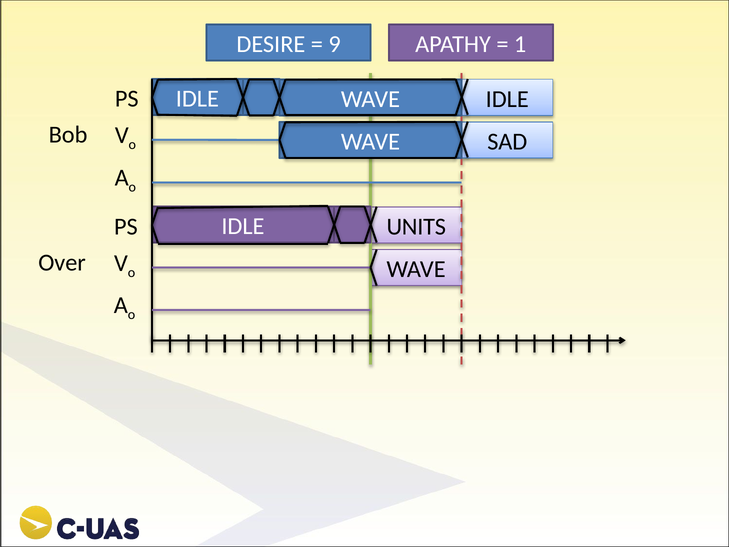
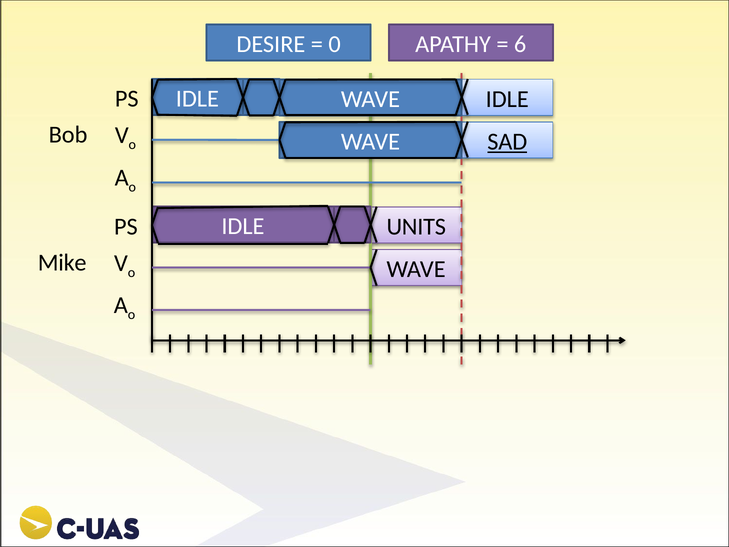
9: 9 -> 0
1: 1 -> 6
SAD underline: none -> present
Over: Over -> Mike
